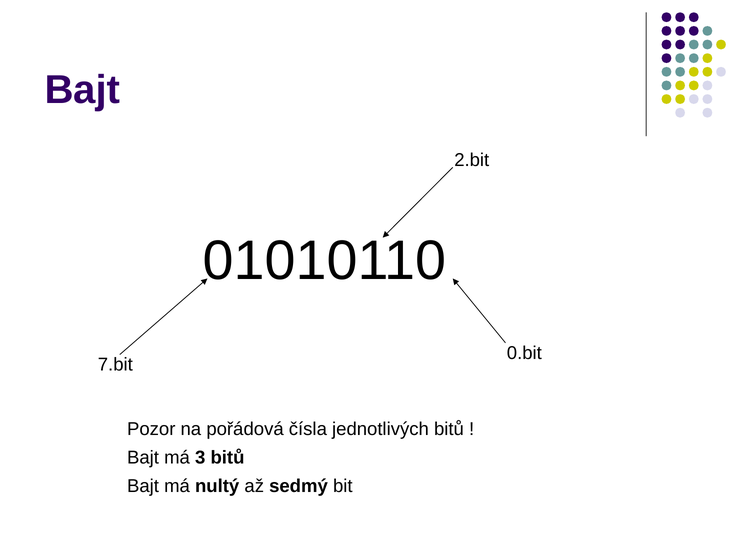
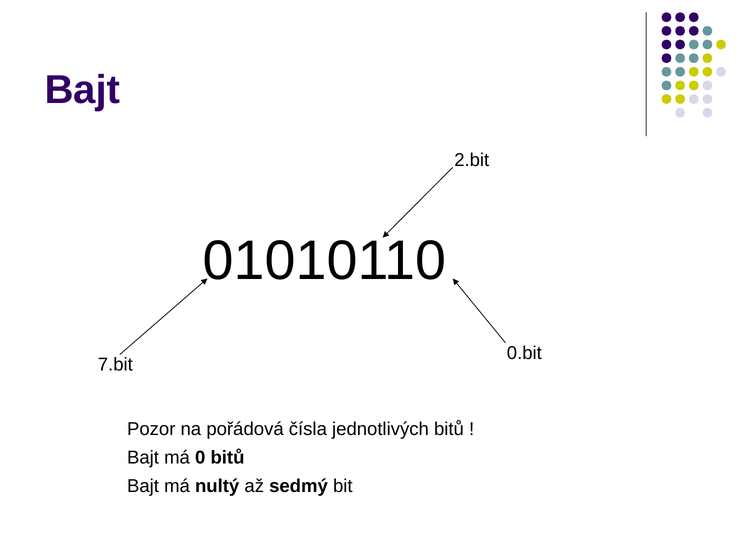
3: 3 -> 0
